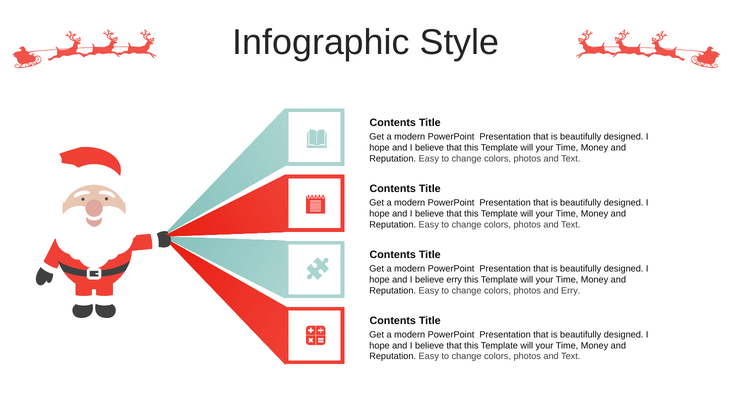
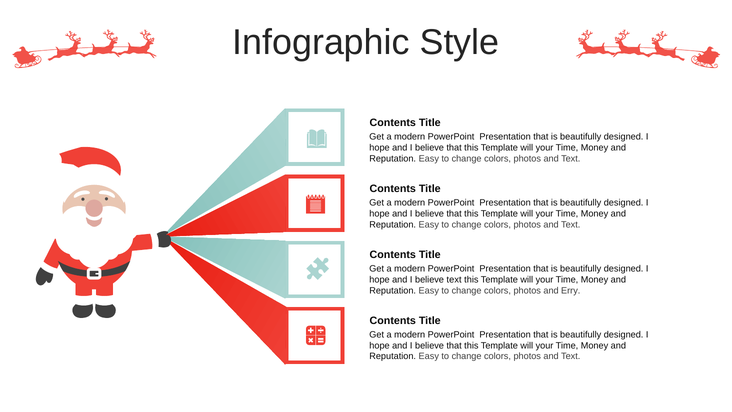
believe erry: erry -> text
